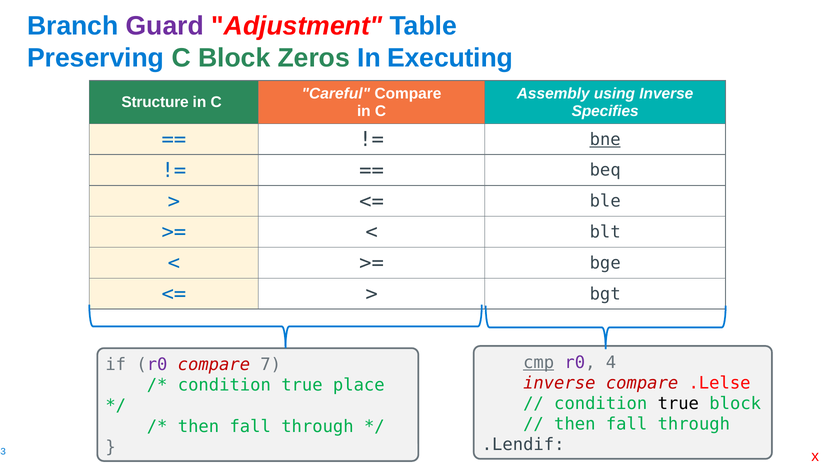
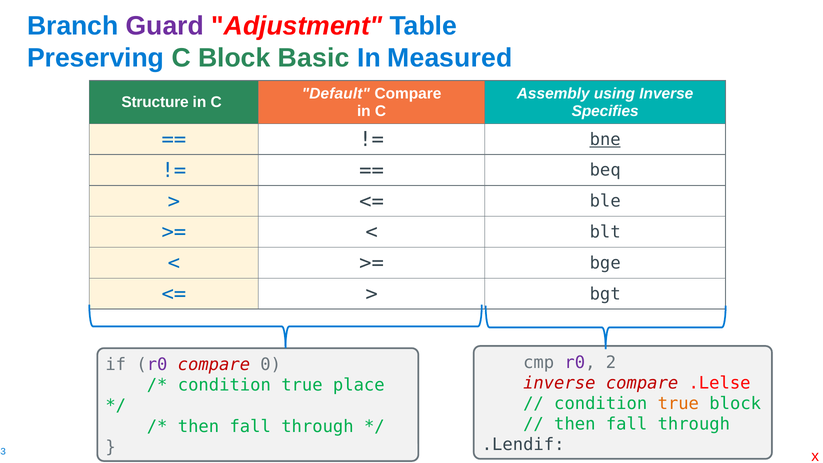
Zeros: Zeros -> Basic
Executing: Executing -> Measured
Careful: Careful -> Default
cmp underline: present -> none
4: 4 -> 2
7: 7 -> 0
true at (678, 404) colour: black -> orange
